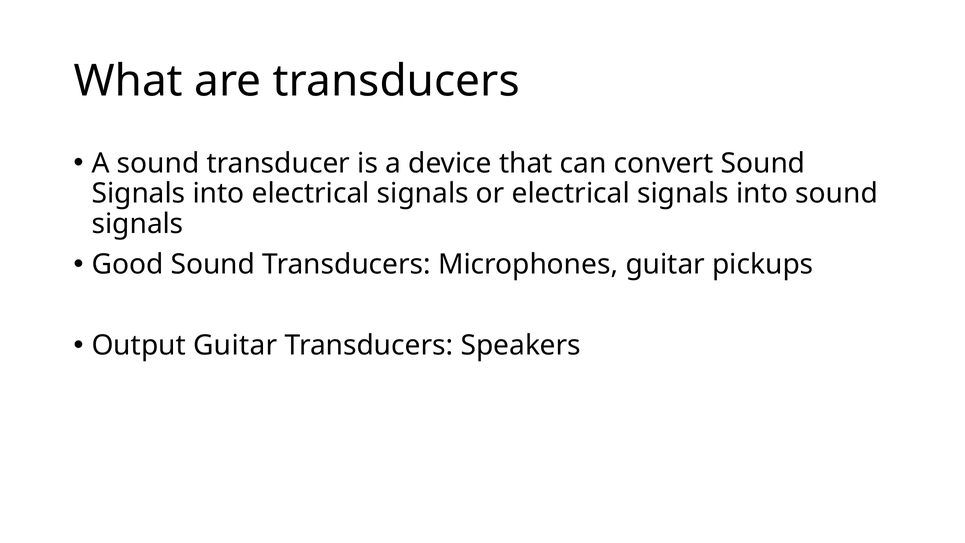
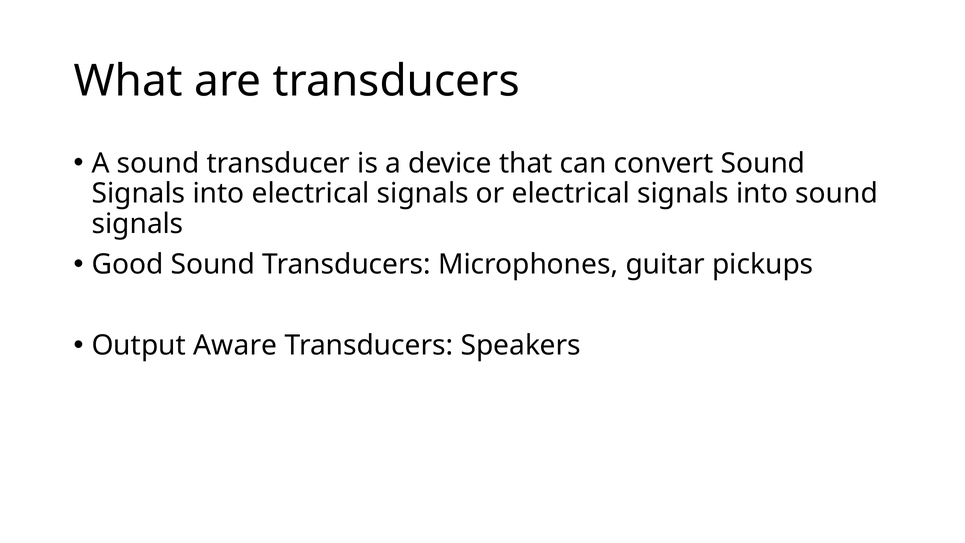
Output Guitar: Guitar -> Aware
